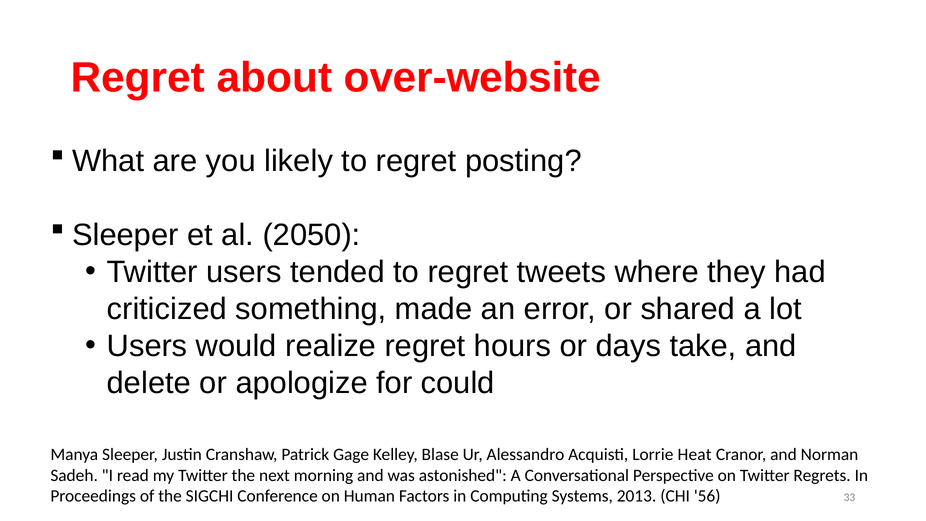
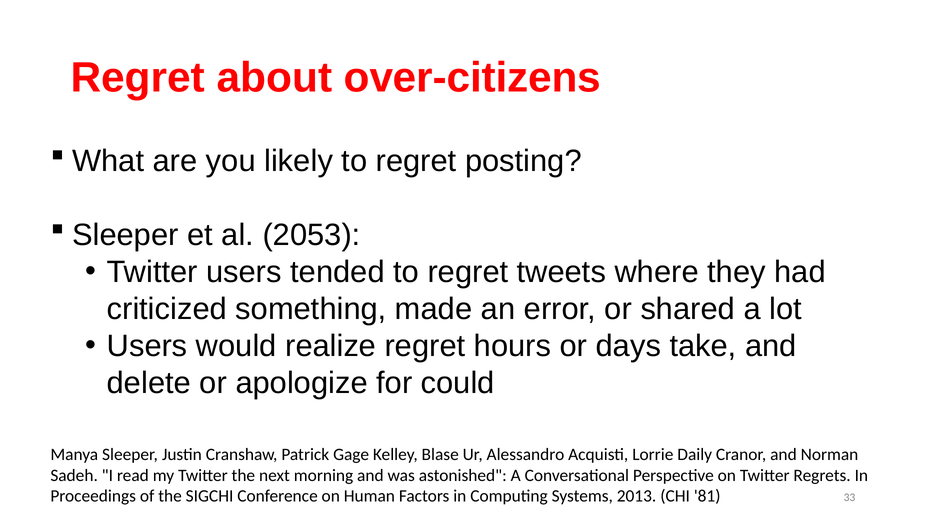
over-website: over-website -> over-citizens
2050: 2050 -> 2053
Heat: Heat -> Daily
56: 56 -> 81
